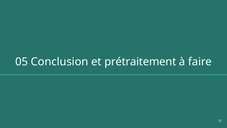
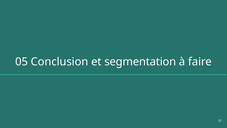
prétraitement: prétraitement -> segmentation
